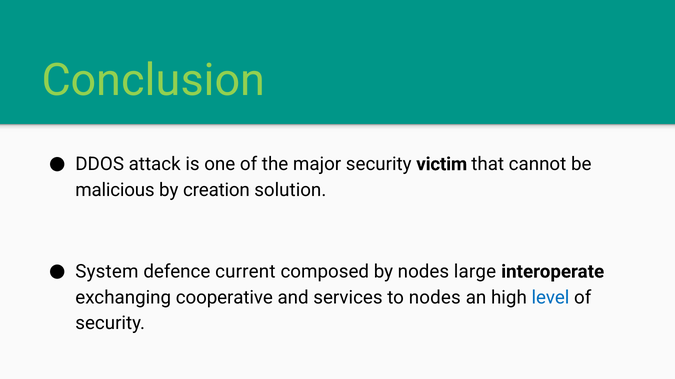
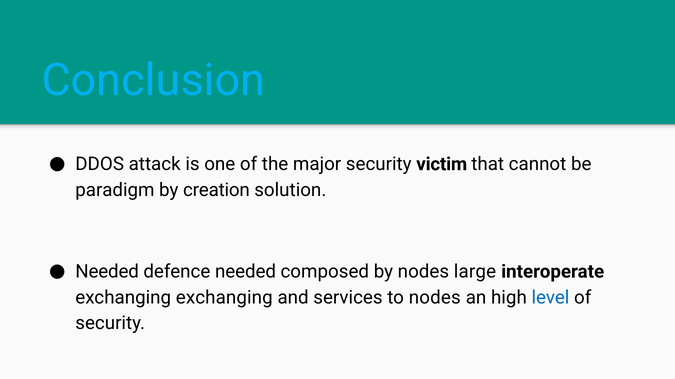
Conclusion colour: light green -> light blue
malicious: malicious -> paradigm
System at (107, 272): System -> Needed
defence current: current -> needed
exchanging cooperative: cooperative -> exchanging
